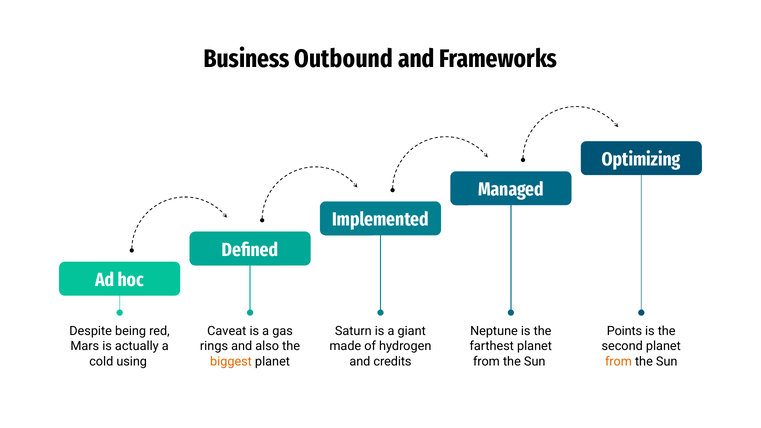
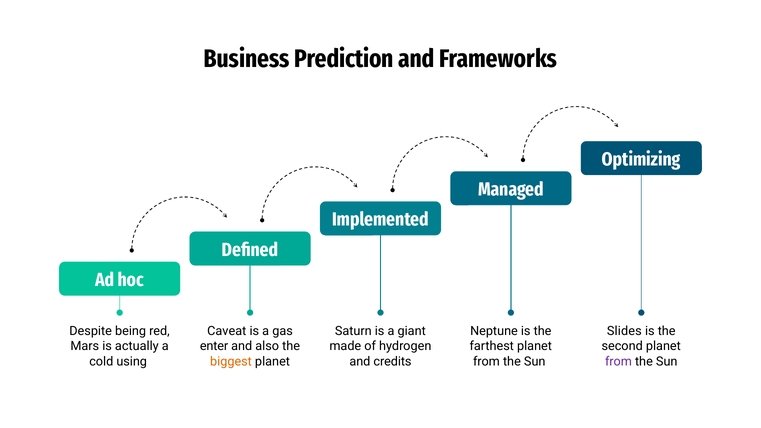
Outbound: Outbound -> Prediction
Points: Points -> Slides
rings: rings -> enter
from at (618, 361) colour: orange -> purple
